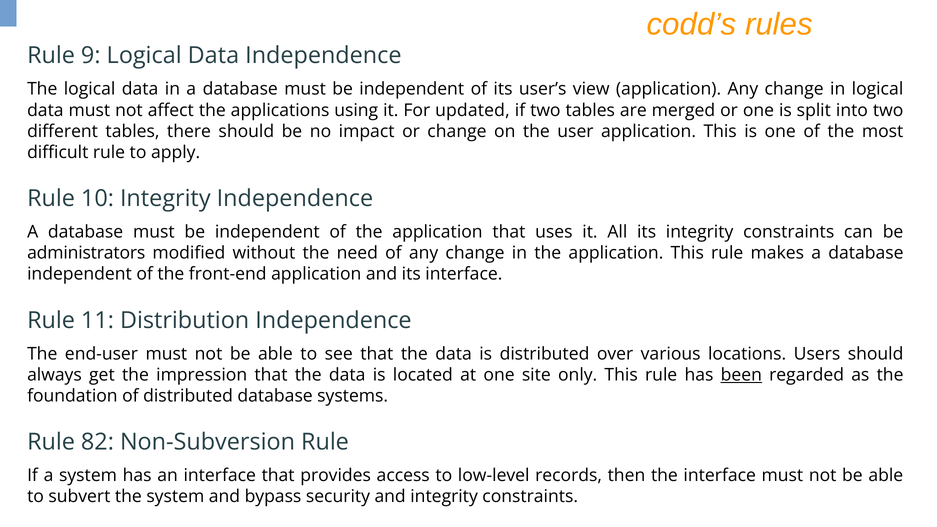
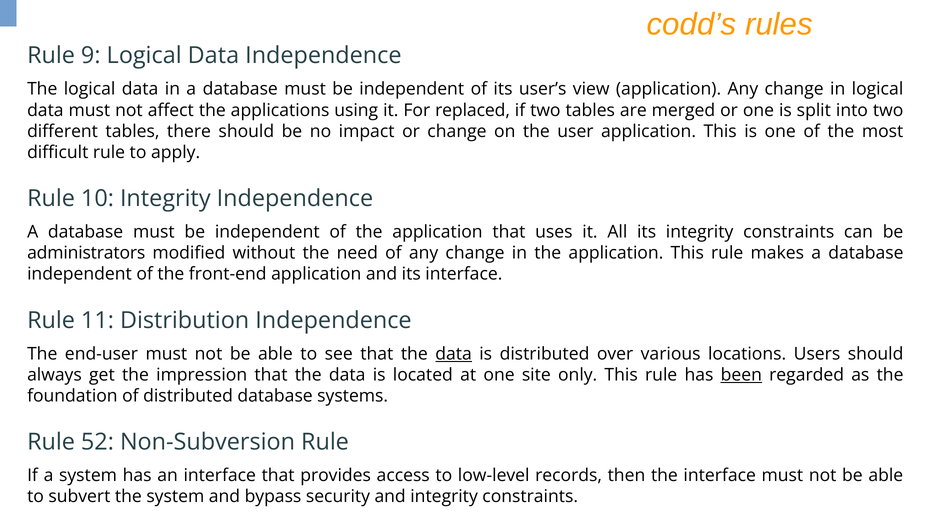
updated: updated -> replaced
data at (454, 354) underline: none -> present
82: 82 -> 52
